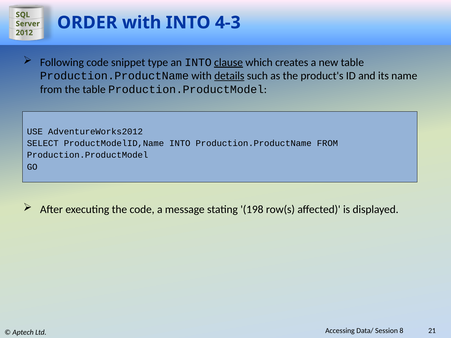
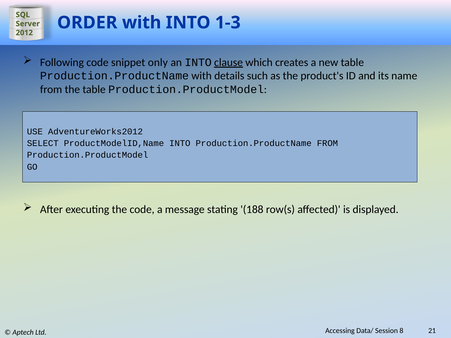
4-3: 4-3 -> 1-3
type: type -> only
details underline: present -> none
198: 198 -> 188
